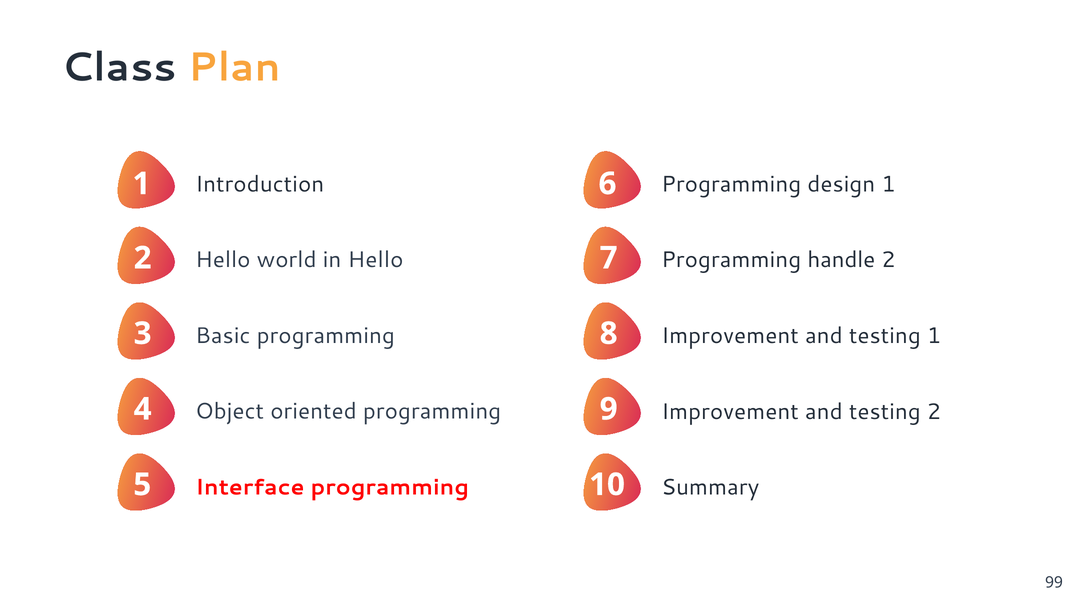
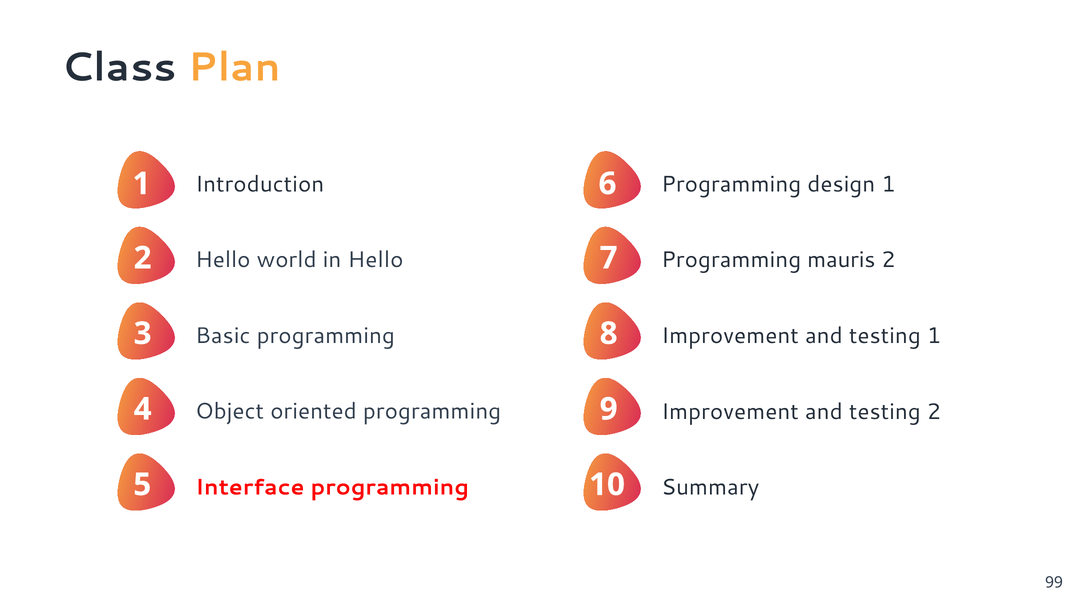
handle: handle -> mauris
